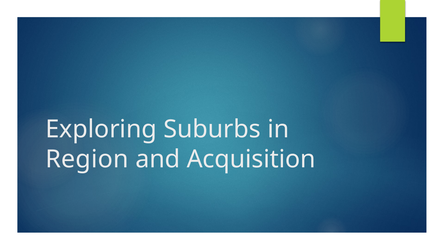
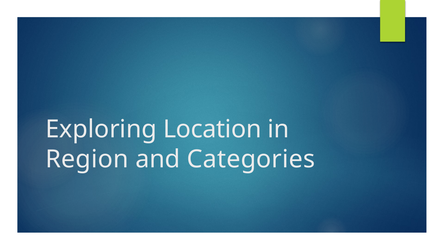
Suburbs: Suburbs -> Location
Acquisition: Acquisition -> Categories
